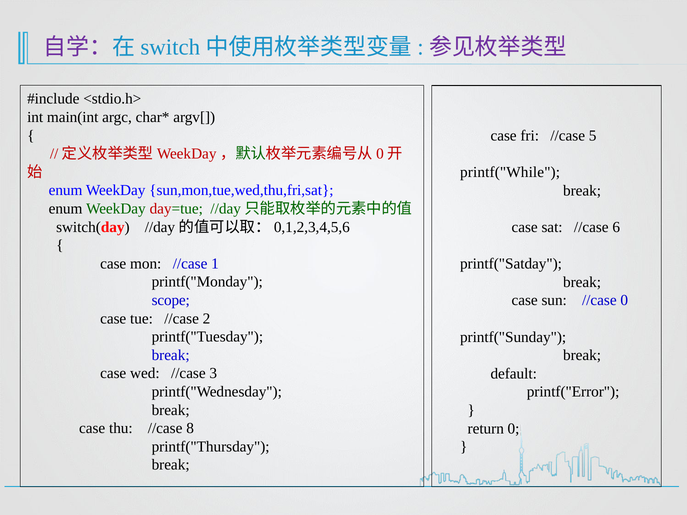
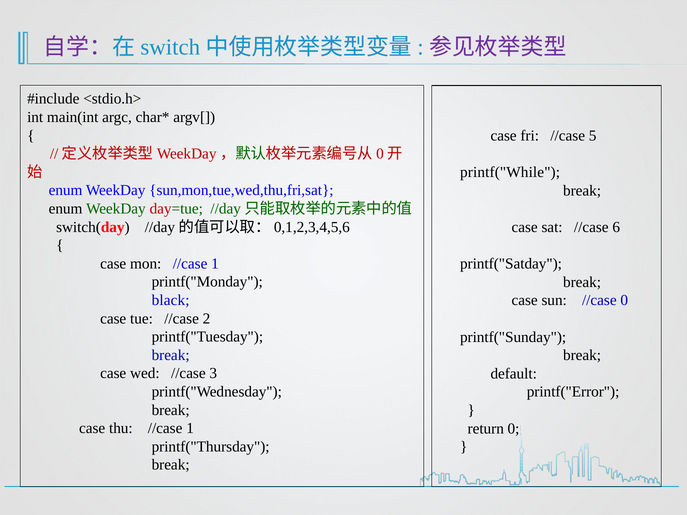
scope: scope -> black
thu //case 8: 8 -> 1
